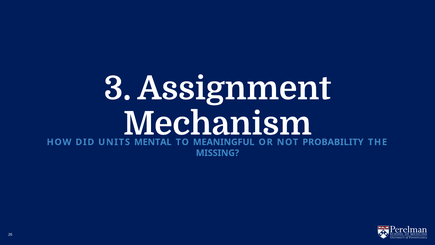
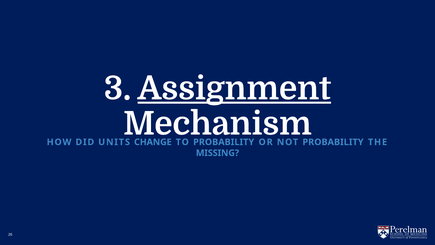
Assignment underline: none -> present
MENTAL: MENTAL -> CHANGE
TO MEANINGFUL: MEANINGFUL -> PROBABILITY
